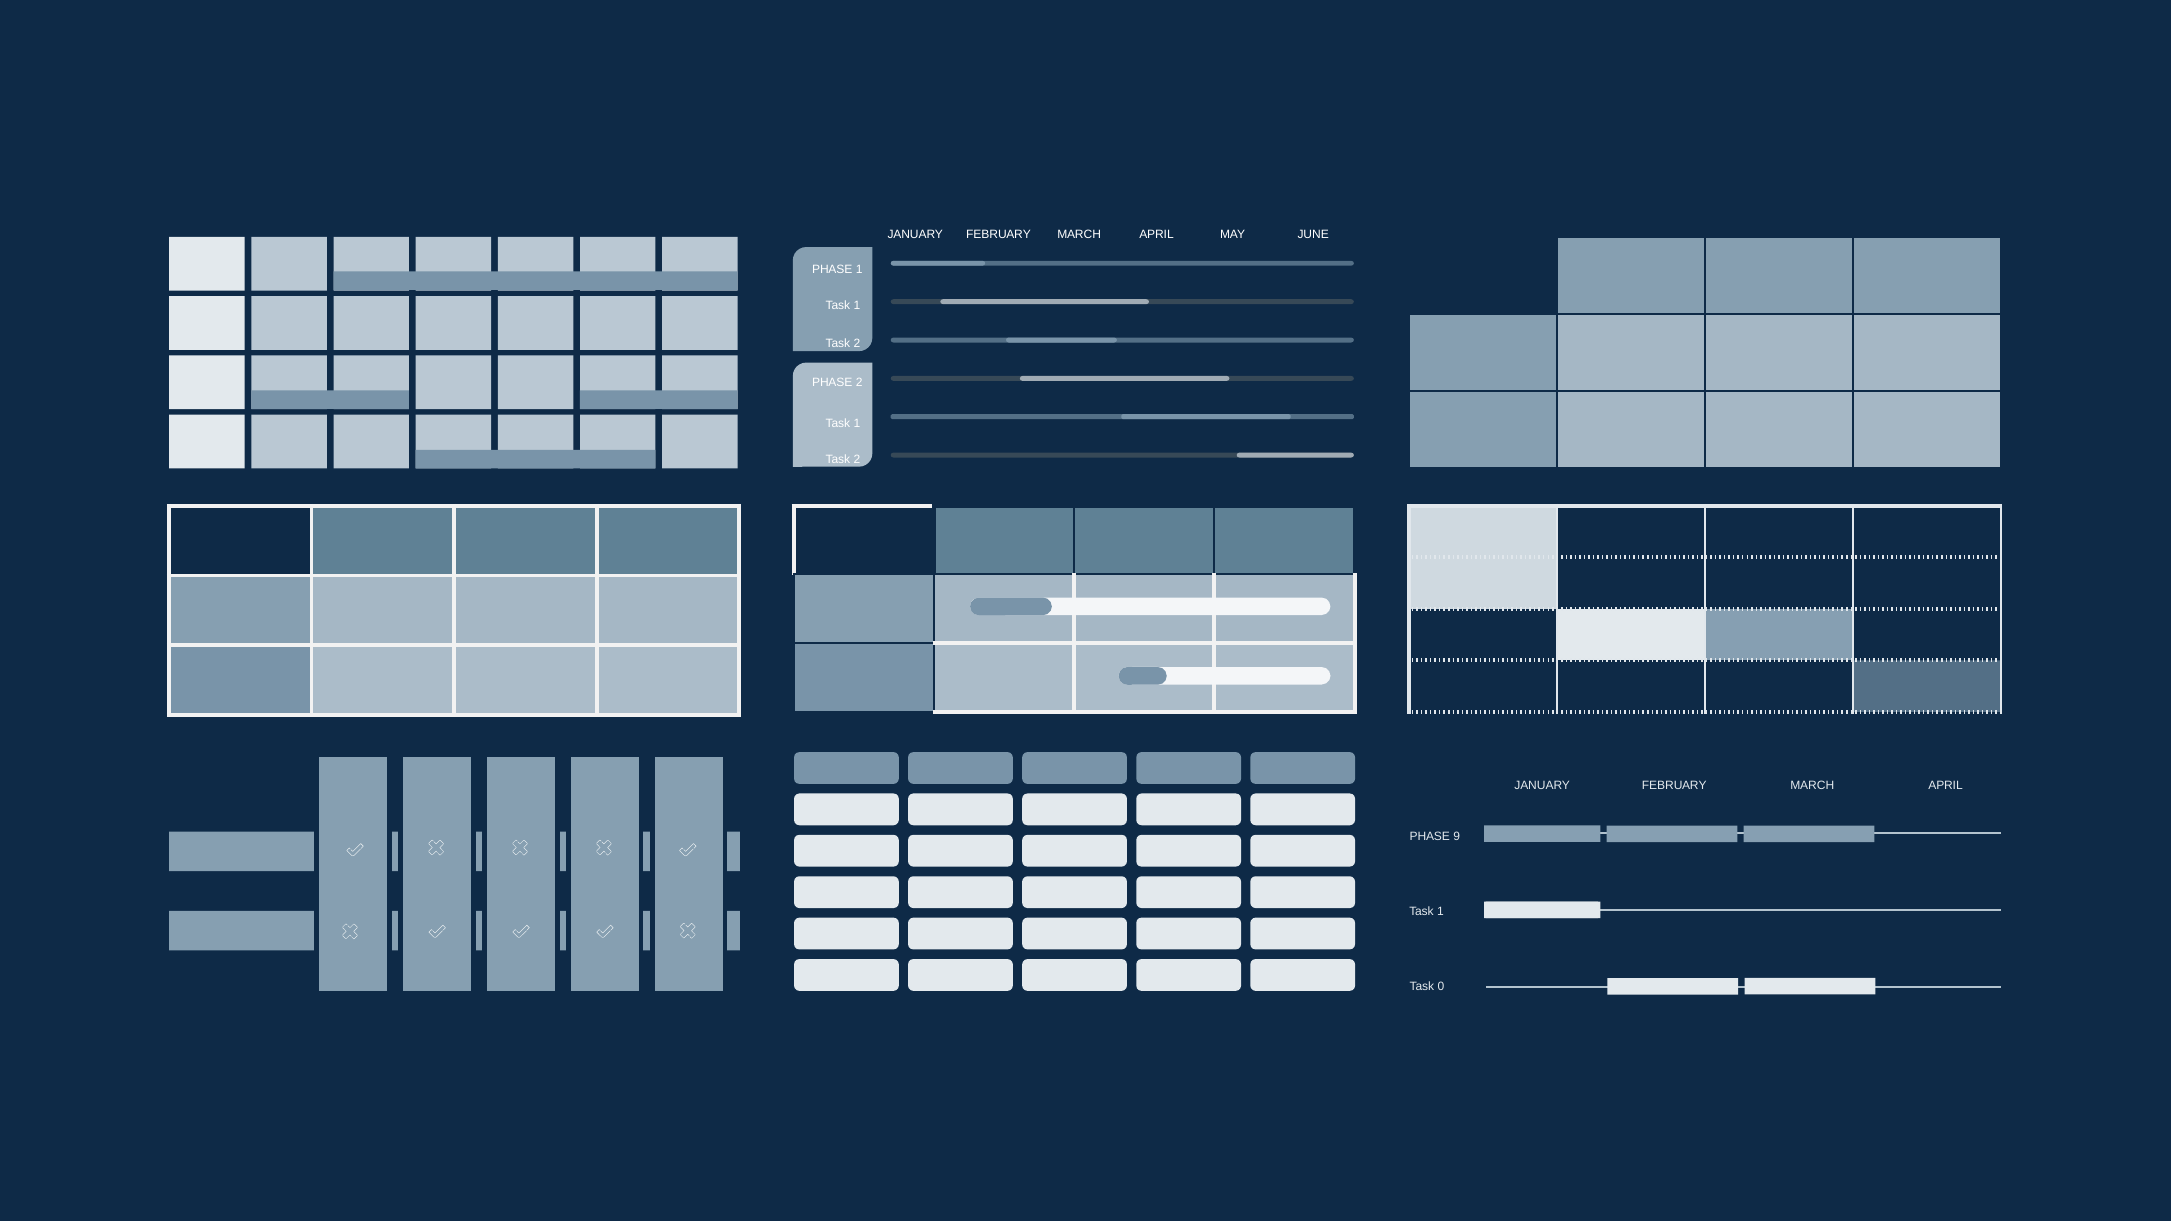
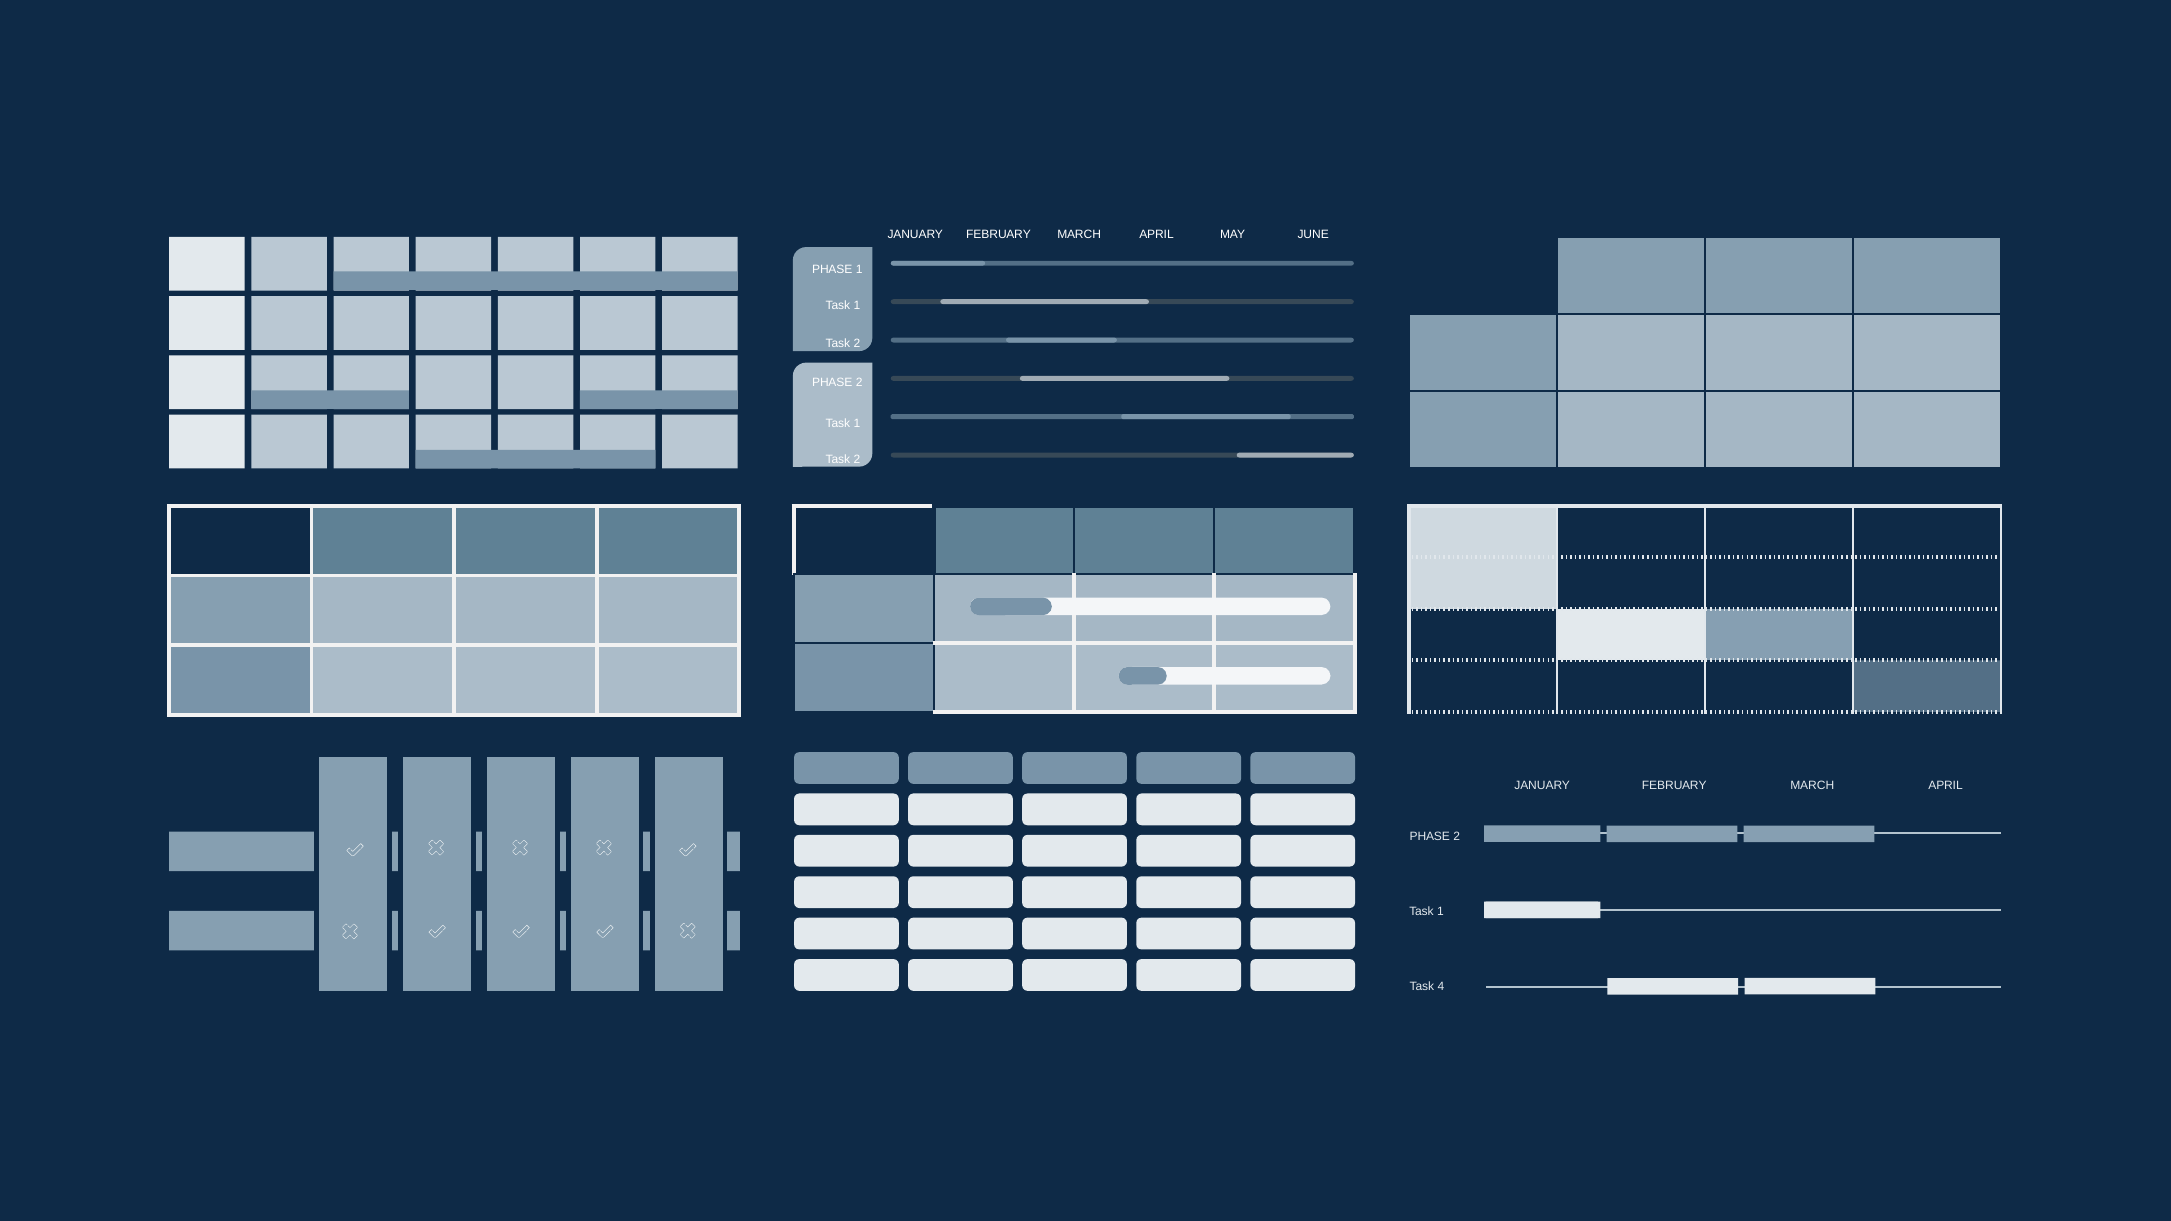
9 at (1457, 836): 9 -> 2
0: 0 -> 4
